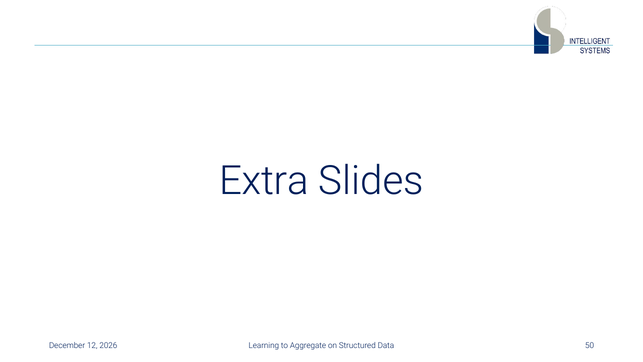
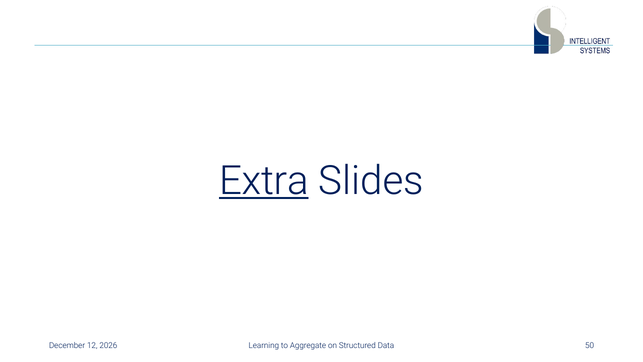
Extra underline: none -> present
